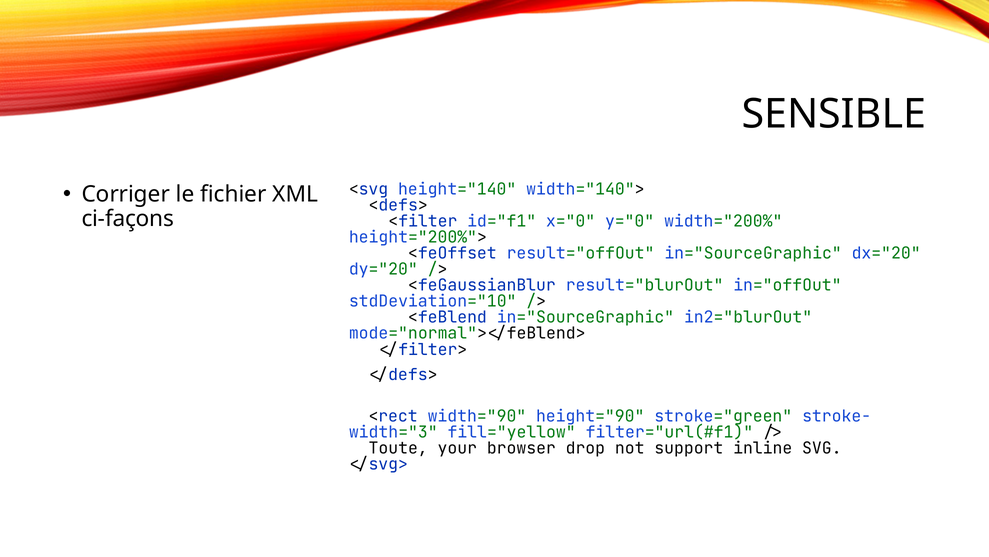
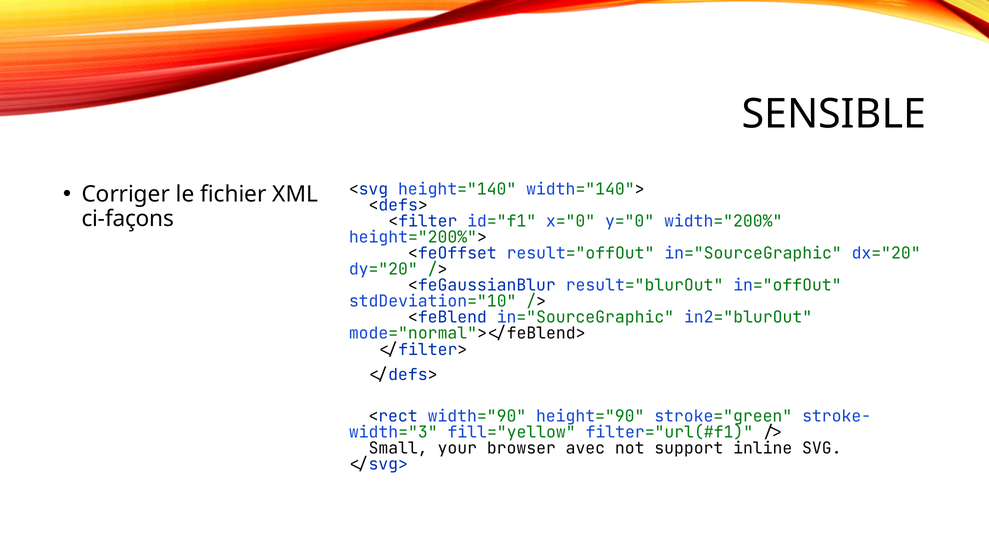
Toute: Toute -> Small
drop: drop -> avec
